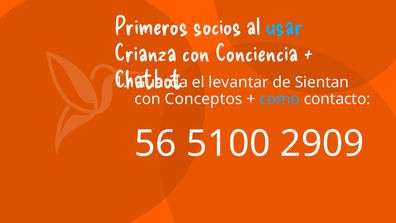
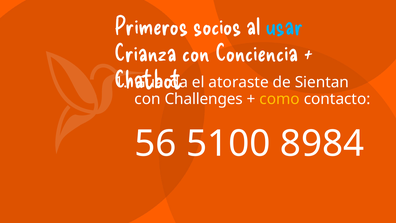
levantar: levantar -> atoraste
Conceptos: Conceptos -> Challenges
como colour: light blue -> yellow
2909: 2909 -> 8984
